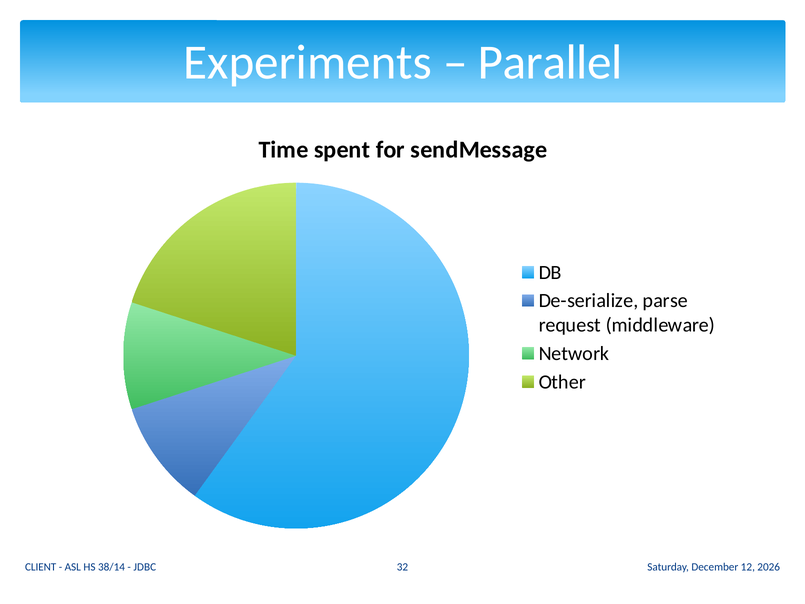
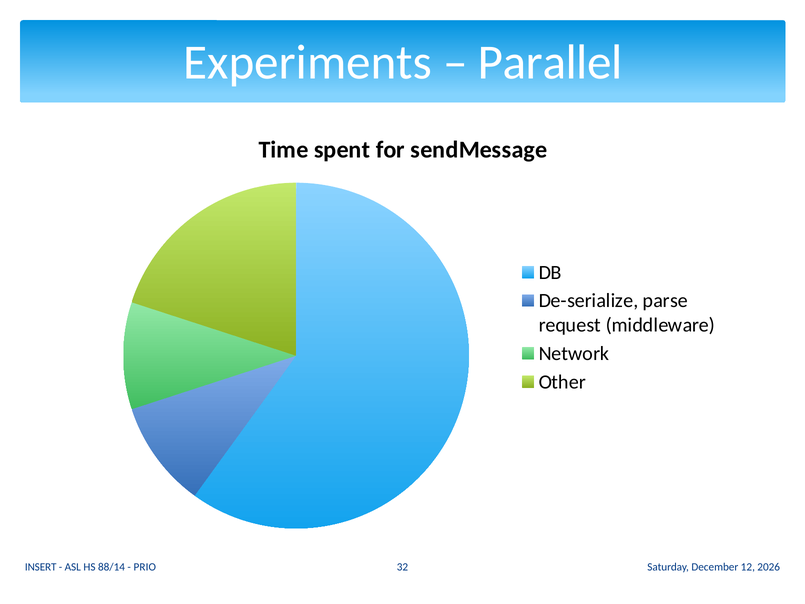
CLIENT: CLIENT -> INSERT
38/14: 38/14 -> 88/14
JDBC: JDBC -> PRIO
